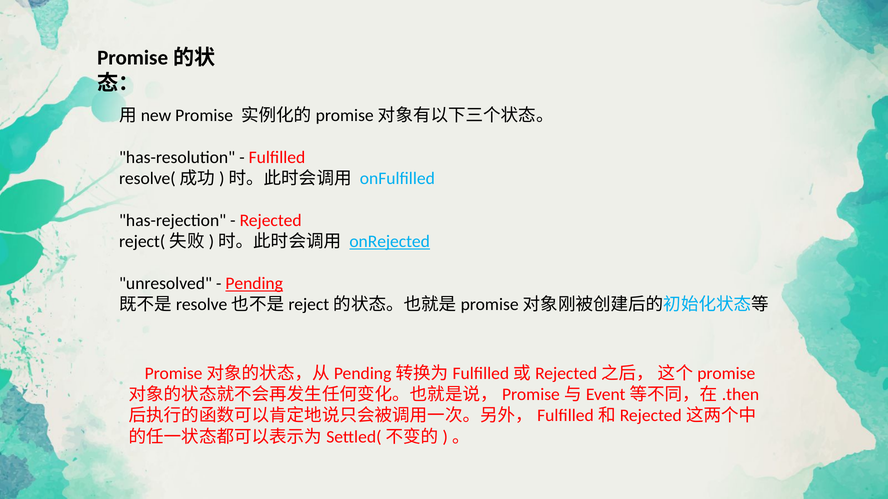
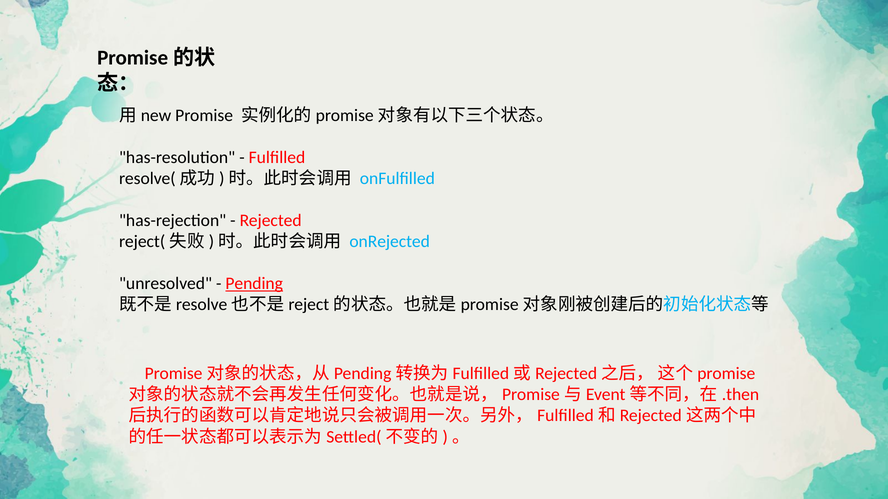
onRejected underline: present -> none
